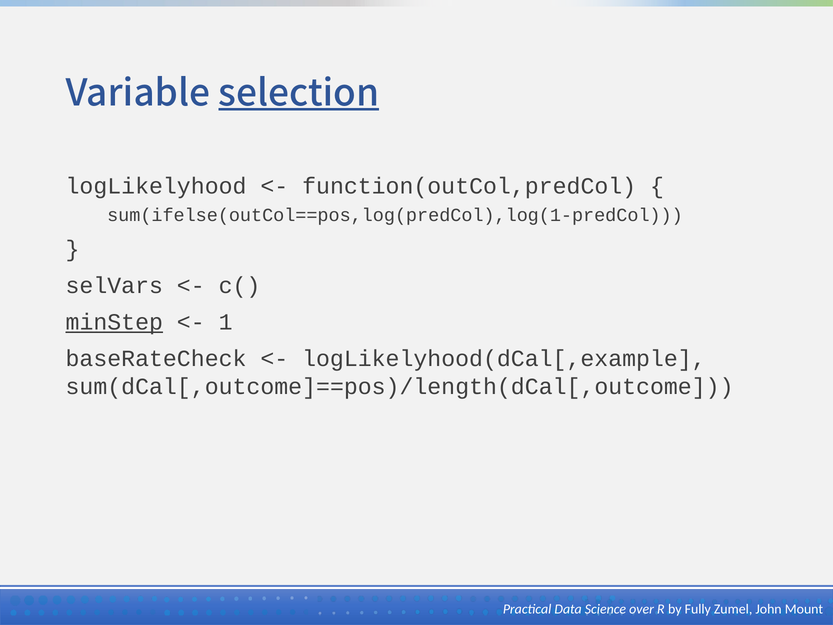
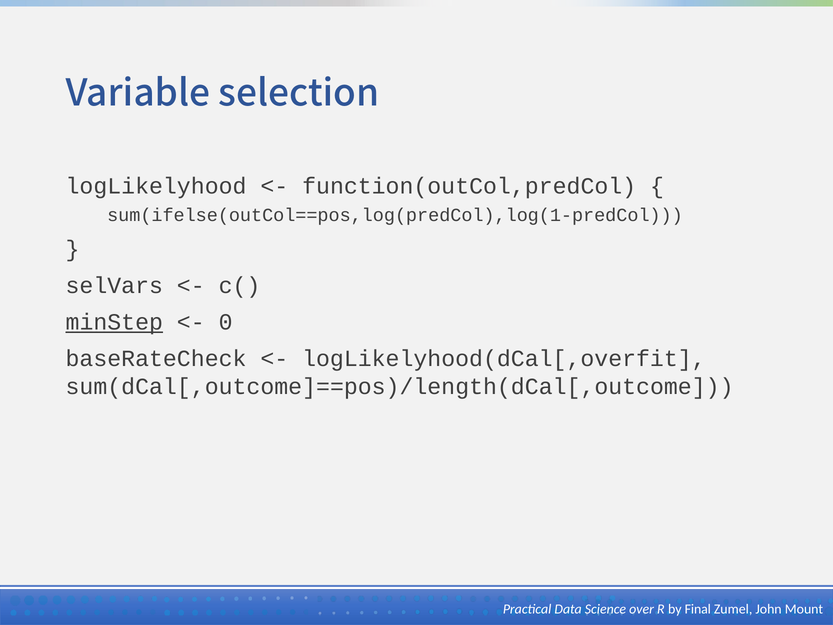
selection underline: present -> none
1: 1 -> 0
logLikelyhood(dCal[,example: logLikelyhood(dCal[,example -> logLikelyhood(dCal[,overfit
Fully: Fully -> Final
